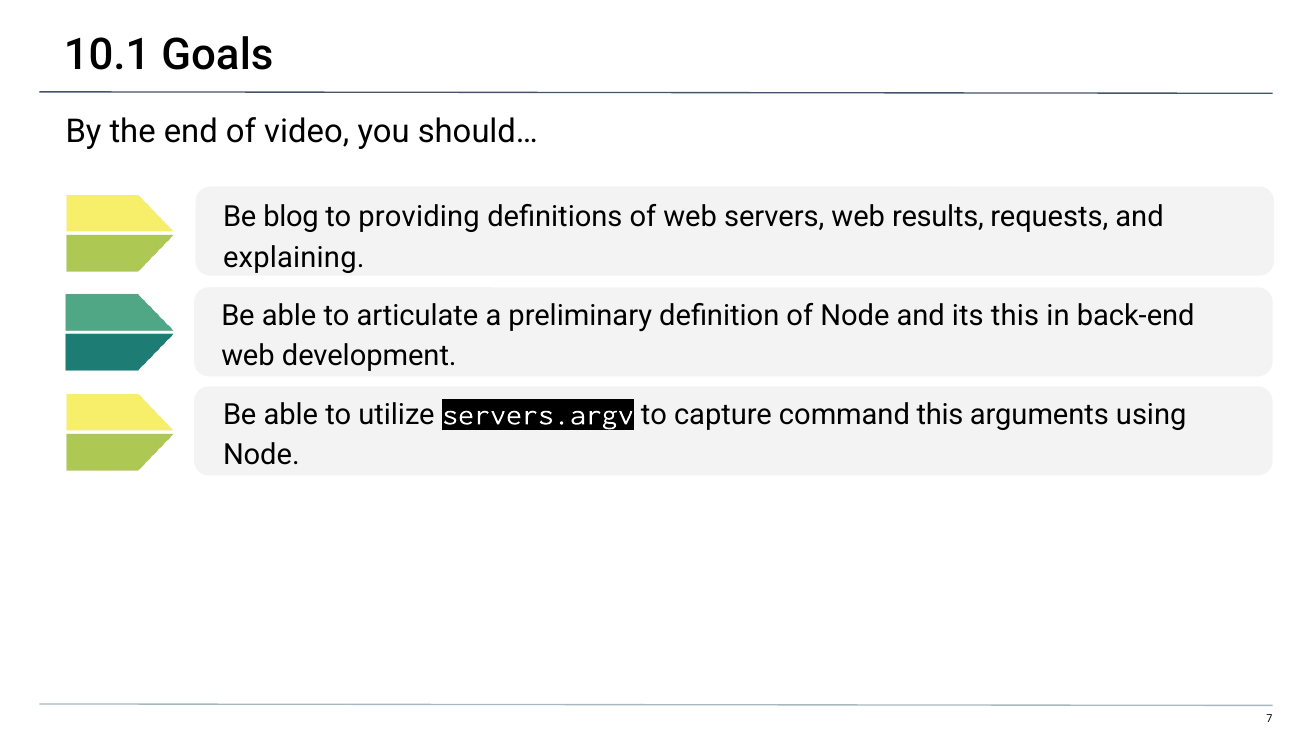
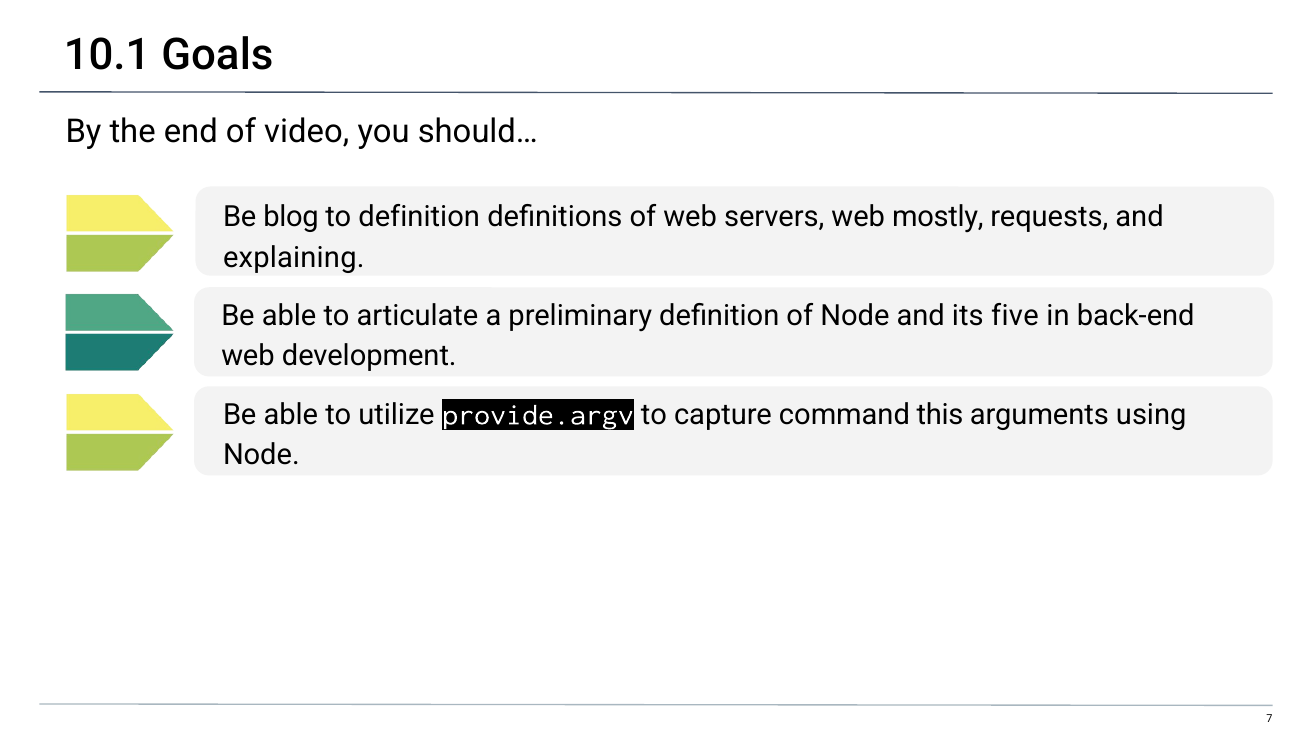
to providing: providing -> definition
results: results -> mostly
its this: this -> five
servers.argv: servers.argv -> provide.argv
